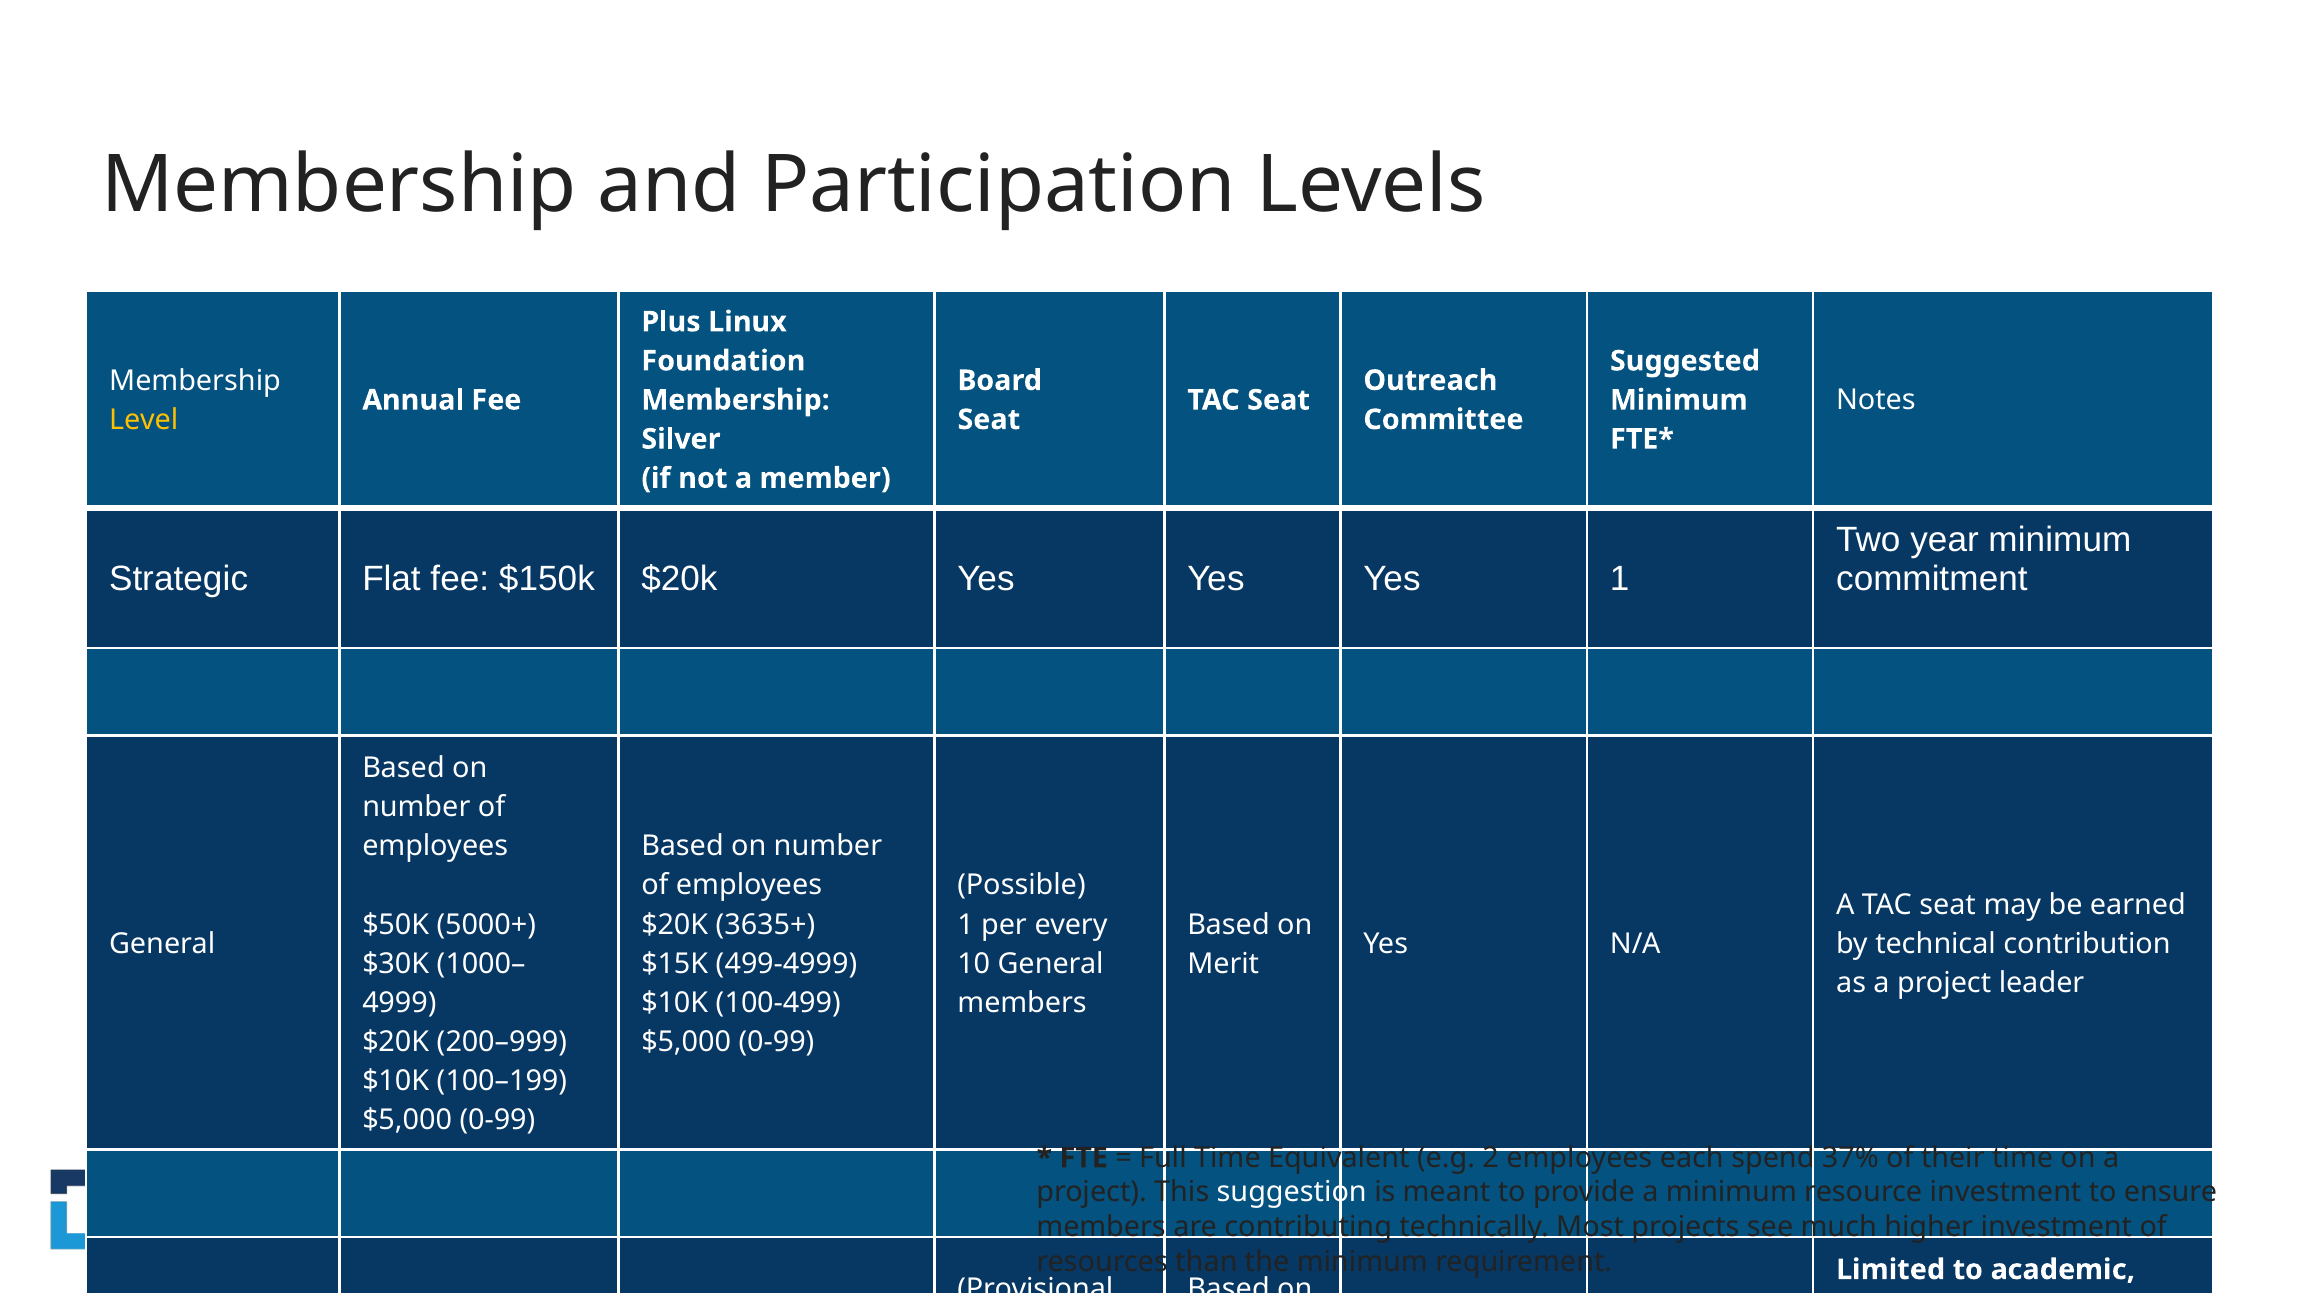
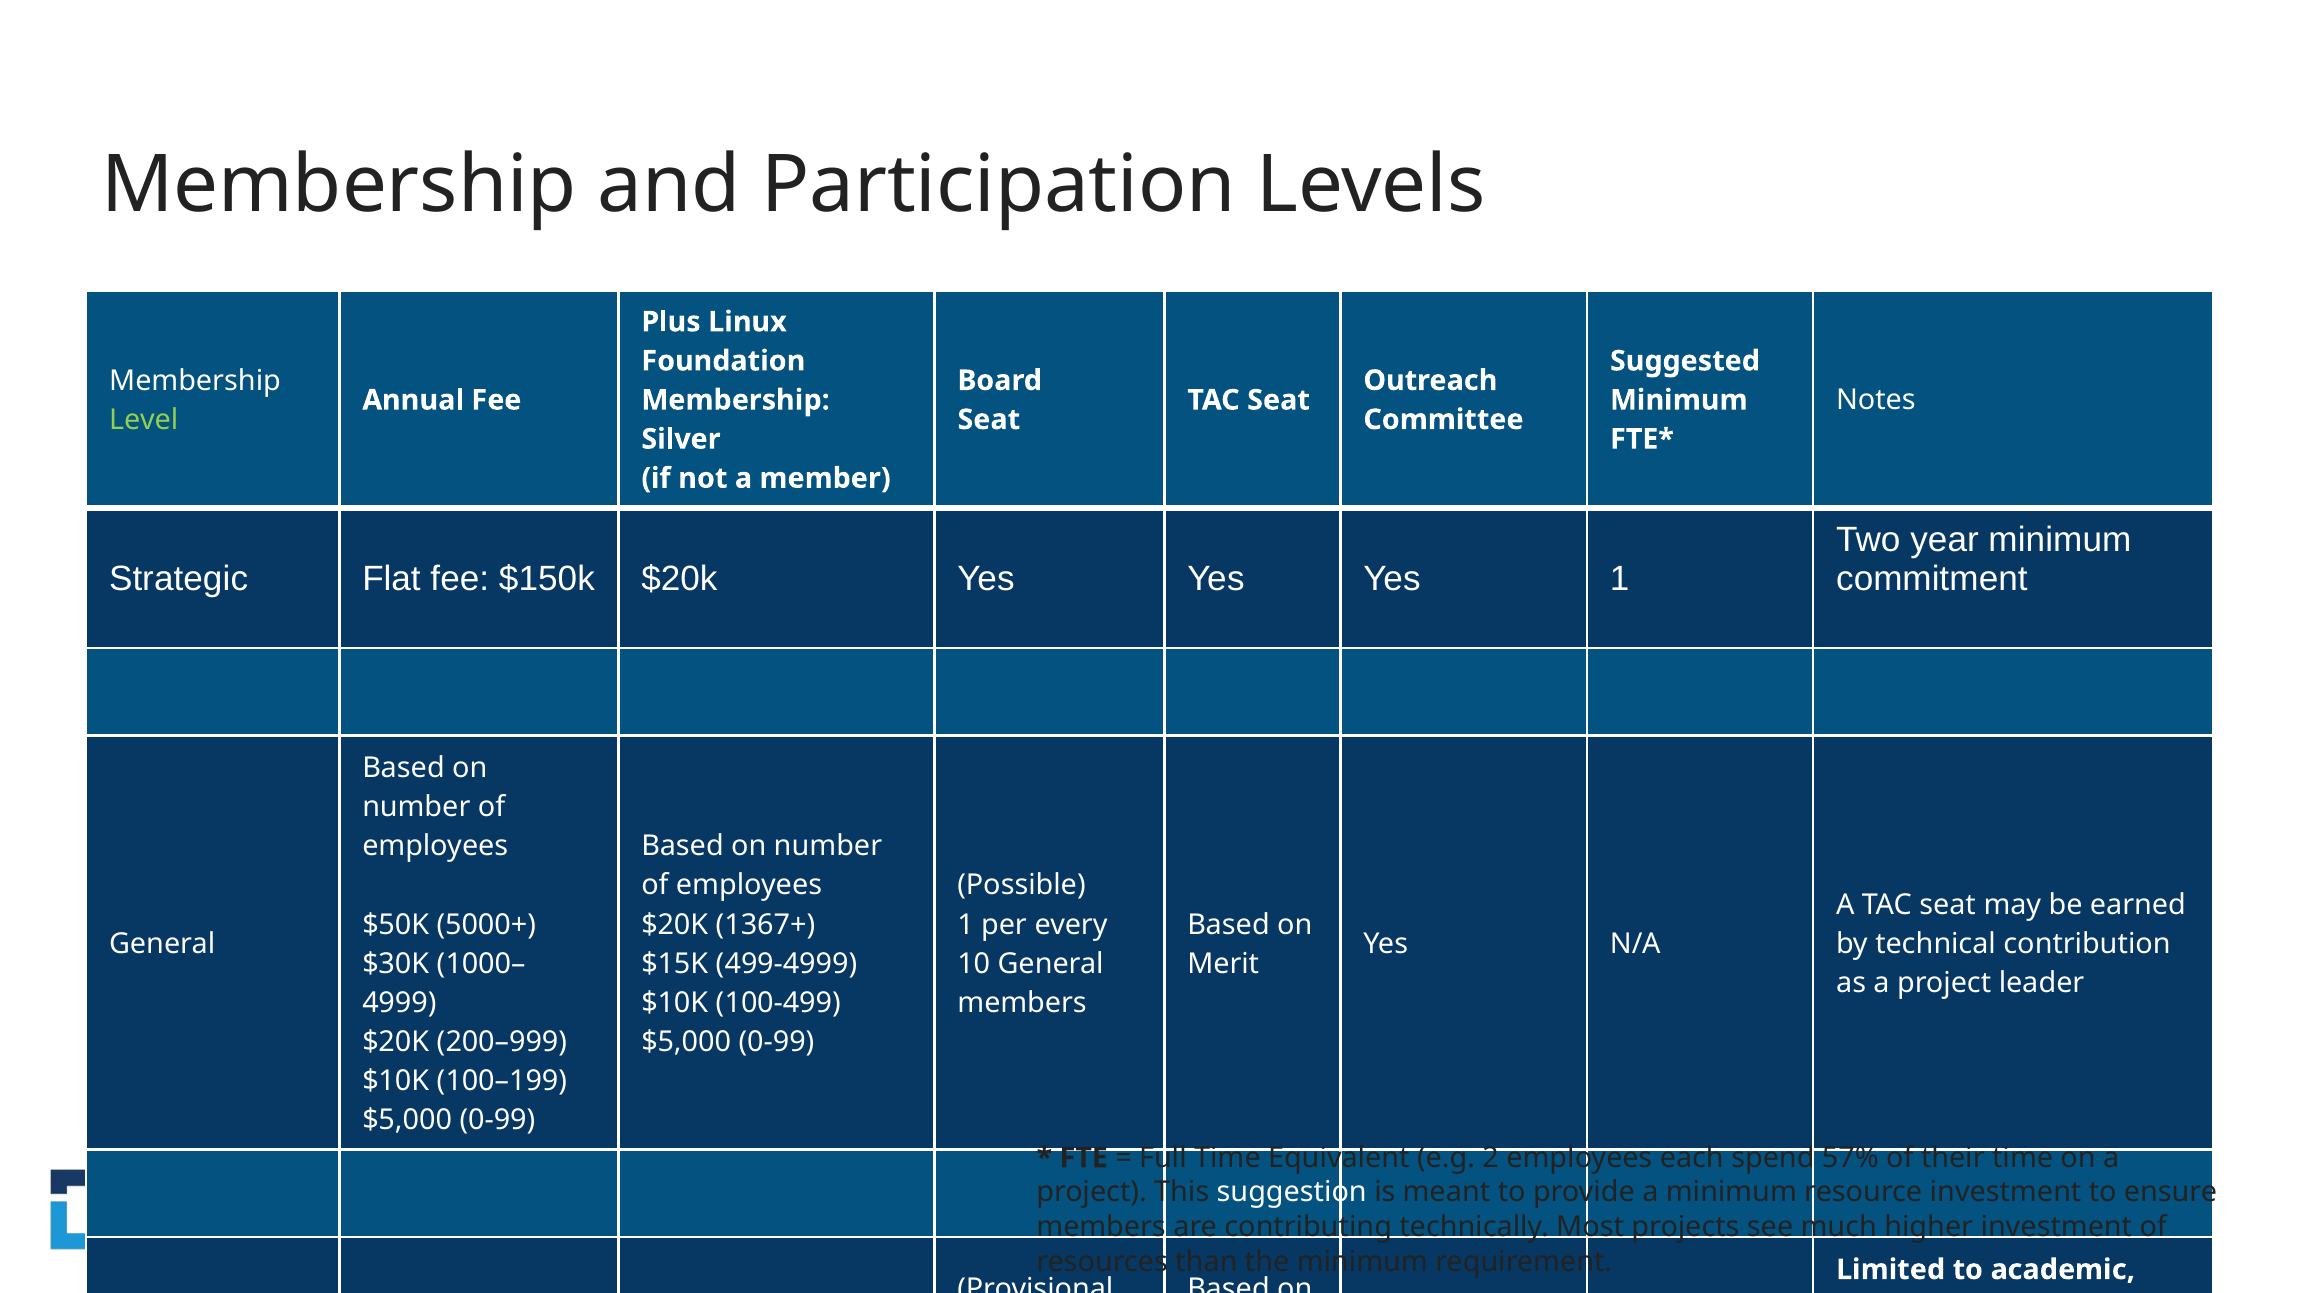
Level colour: yellow -> light green
3635+: 3635+ -> 1367+
37%: 37% -> 57%
